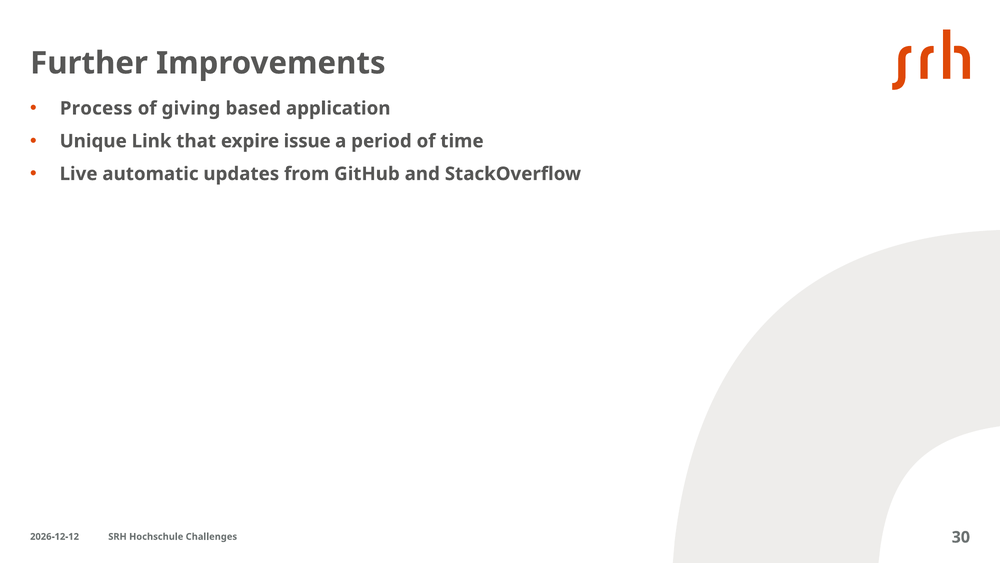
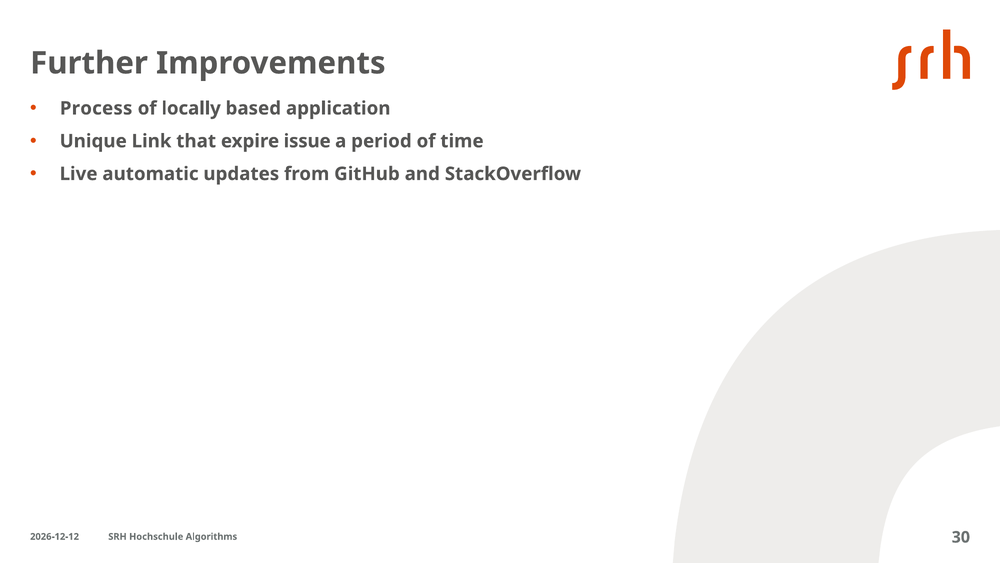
giving: giving -> locally
Challenges: Challenges -> Algorithms
